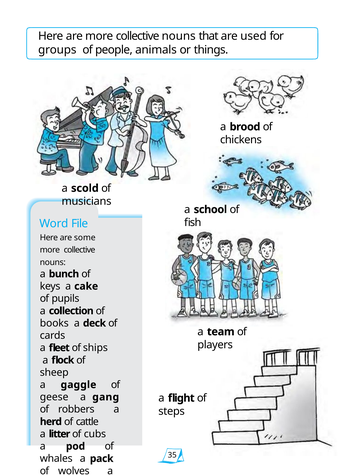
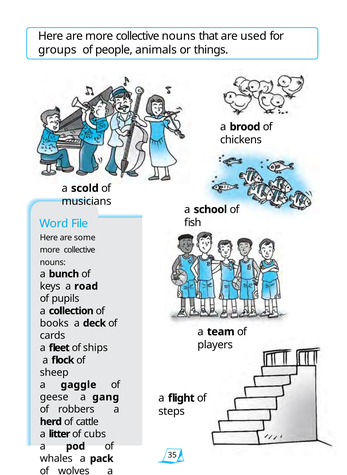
cake: cake -> road
